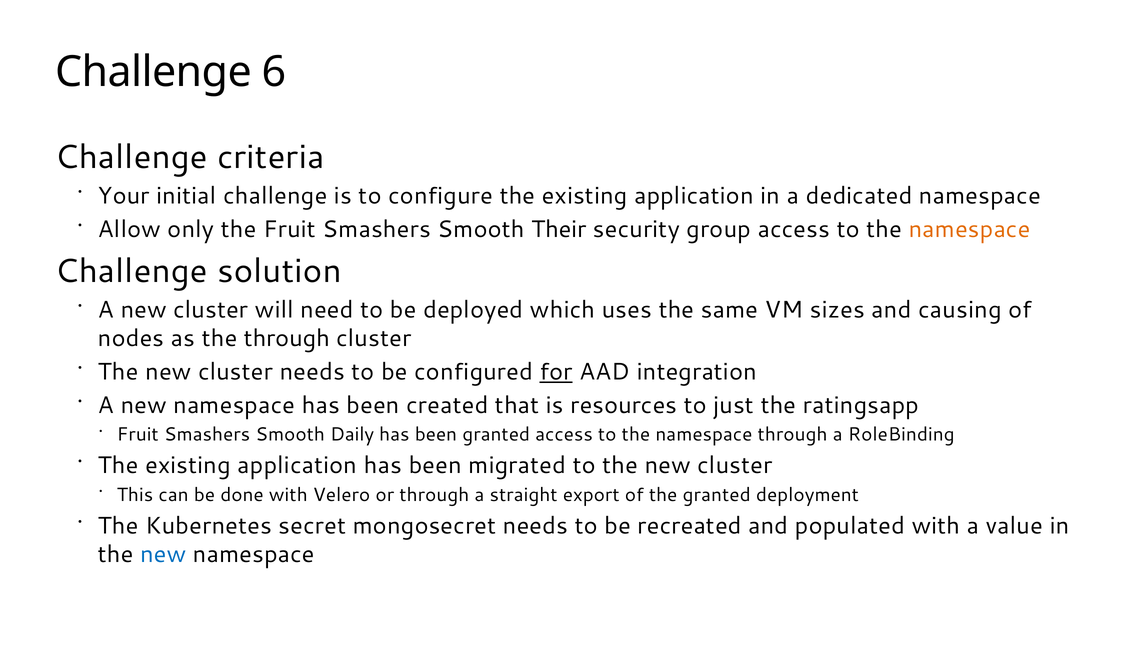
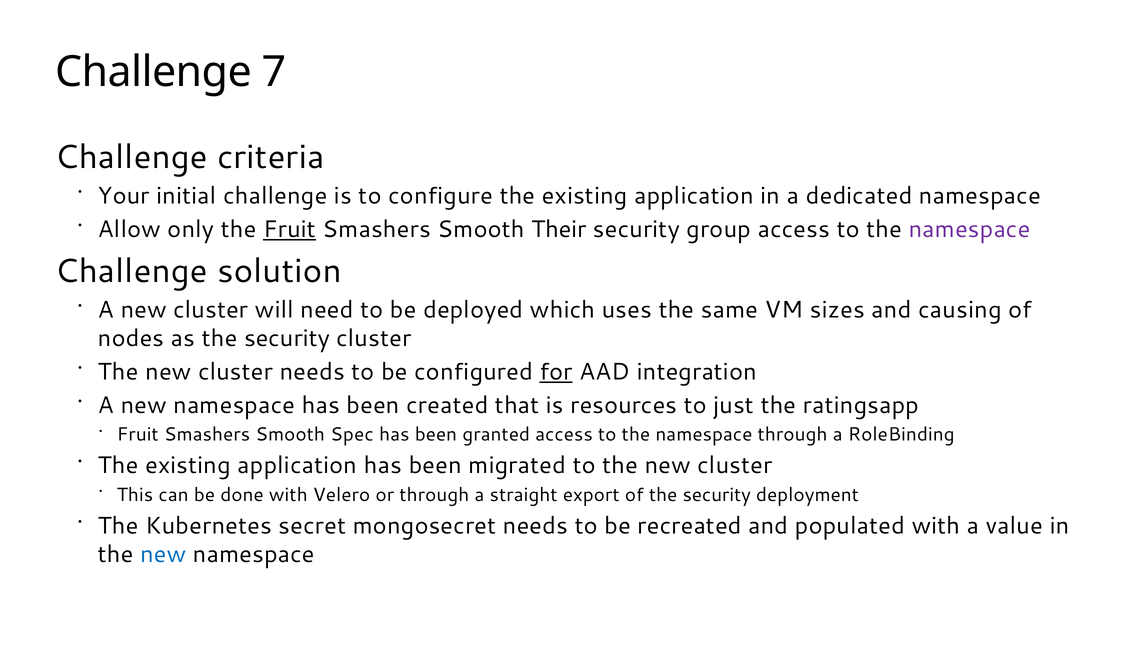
6: 6 -> 7
Fruit at (290, 229) underline: none -> present
namespace at (970, 229) colour: orange -> purple
as the through: through -> security
Daily: Daily -> Spec
of the granted: granted -> security
